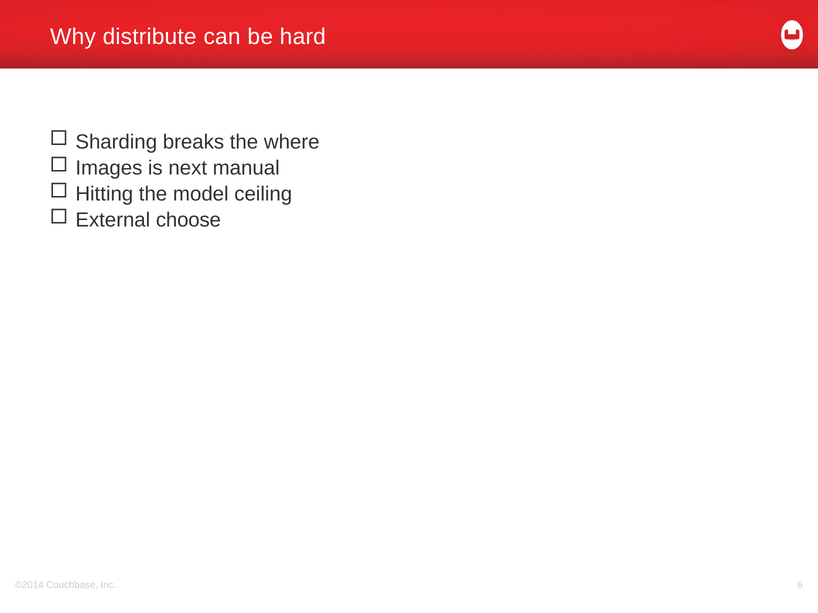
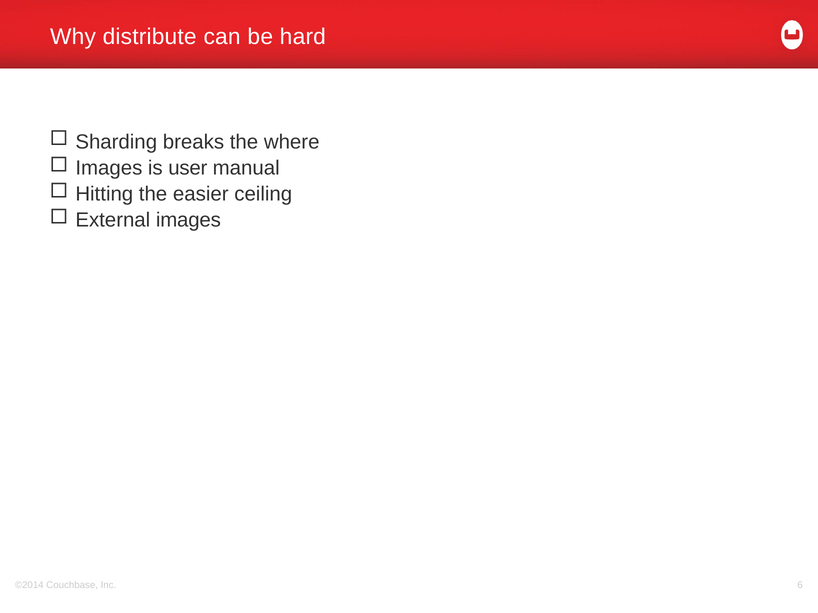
next: next -> user
model: model -> easier
External choose: choose -> images
